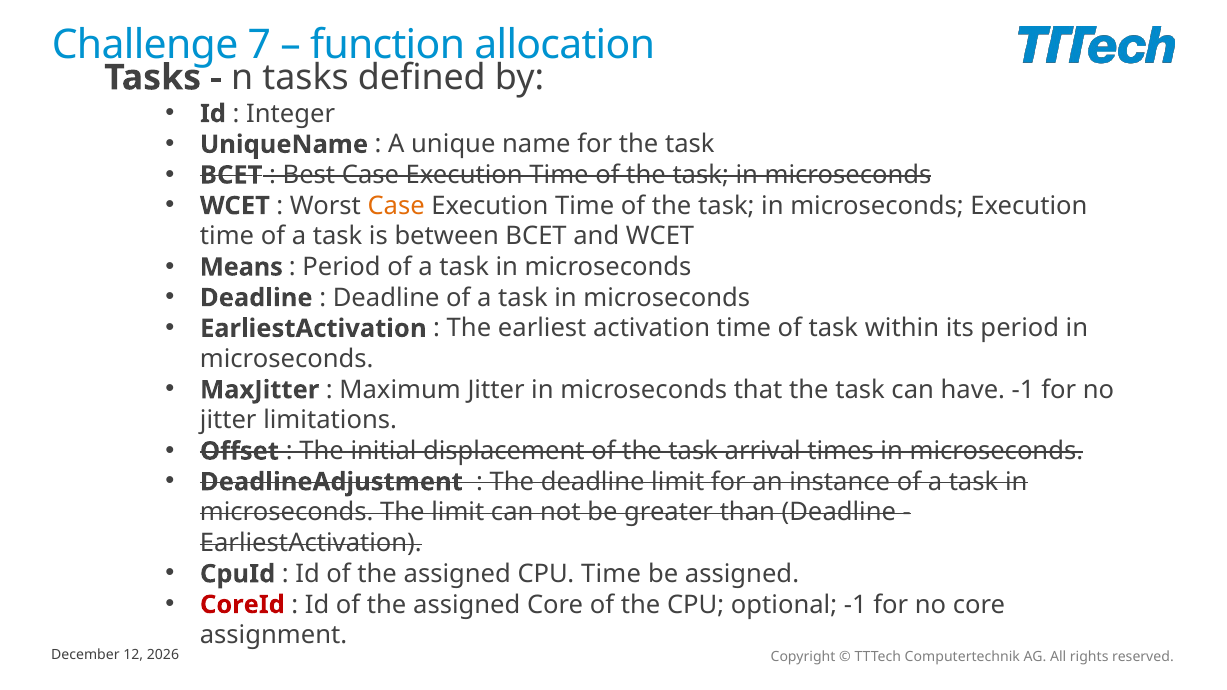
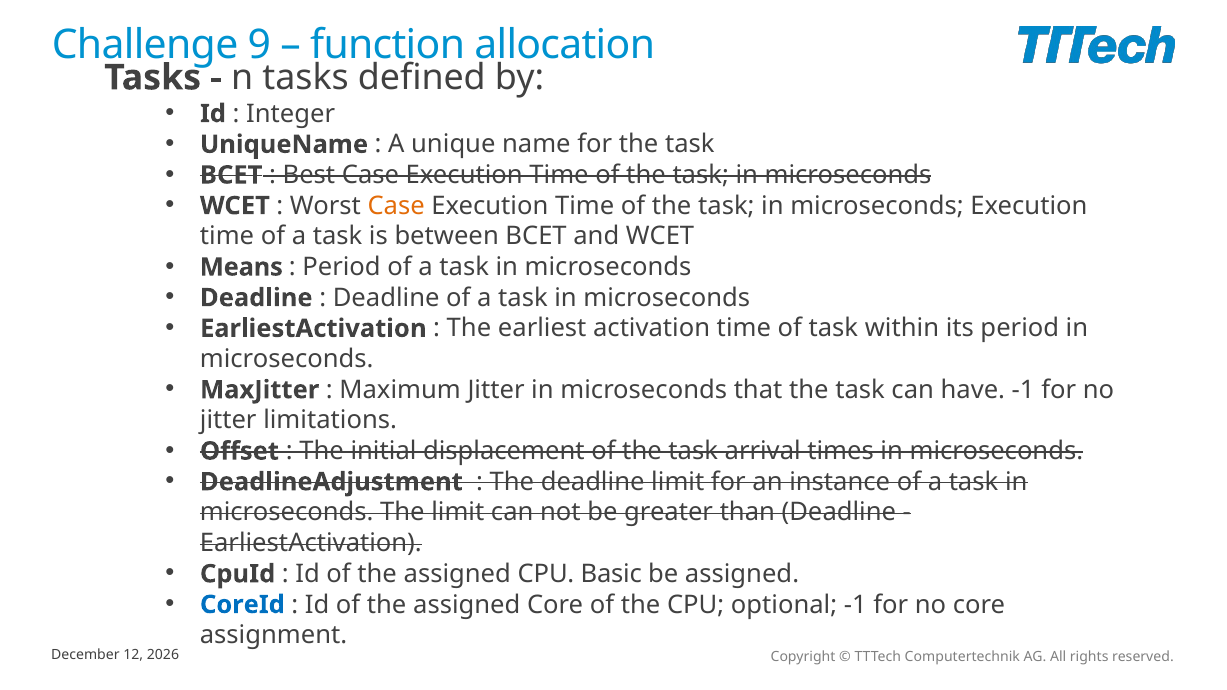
7: 7 -> 9
CPU Time: Time -> Basic
CoreId colour: red -> blue
